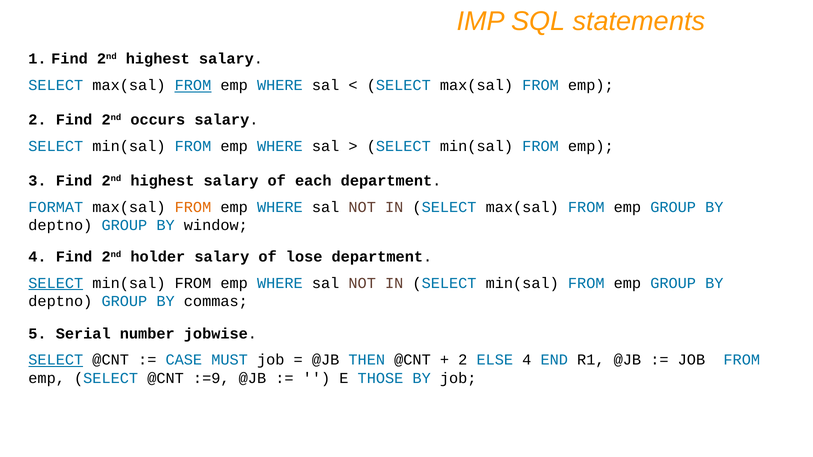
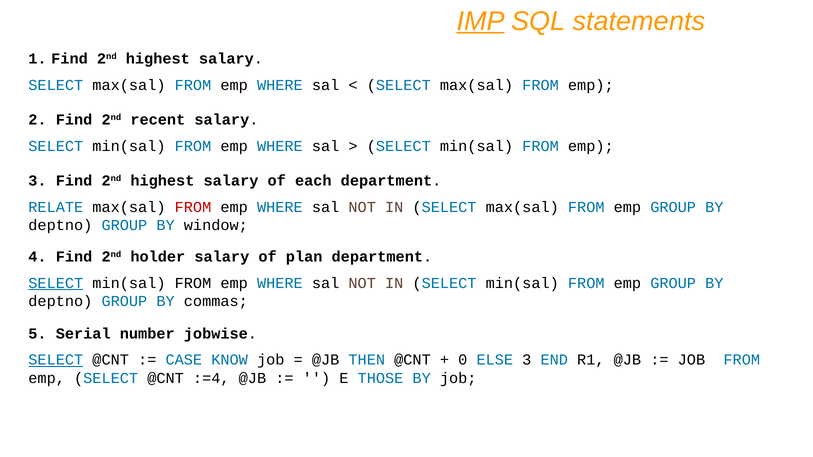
IMP underline: none -> present
FROM at (193, 85) underline: present -> none
occurs: occurs -> recent
FORMAT: FORMAT -> RELATE
FROM at (193, 207) colour: orange -> red
lose: lose -> plan
MUST: MUST -> KNOW
2 at (463, 360): 2 -> 0
ELSE 4: 4 -> 3
:=9: :=9 -> :=4
